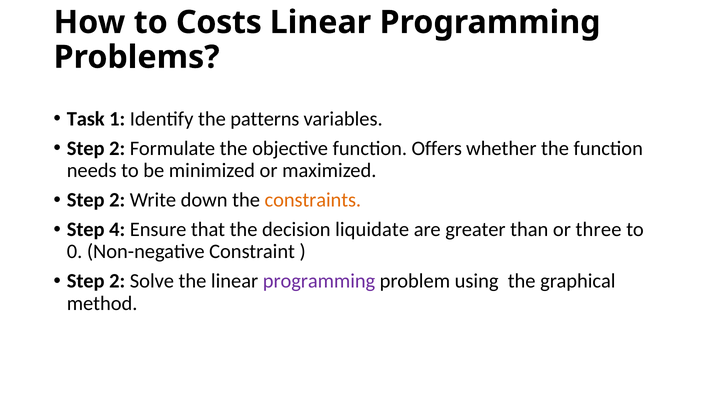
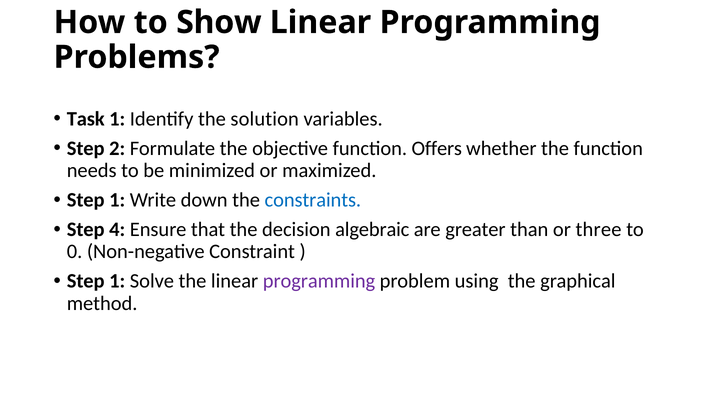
Costs: Costs -> Show
patterns: patterns -> solution
2 at (117, 200): 2 -> 1
constraints colour: orange -> blue
liquidate: liquidate -> algebraic
2 at (117, 281): 2 -> 1
